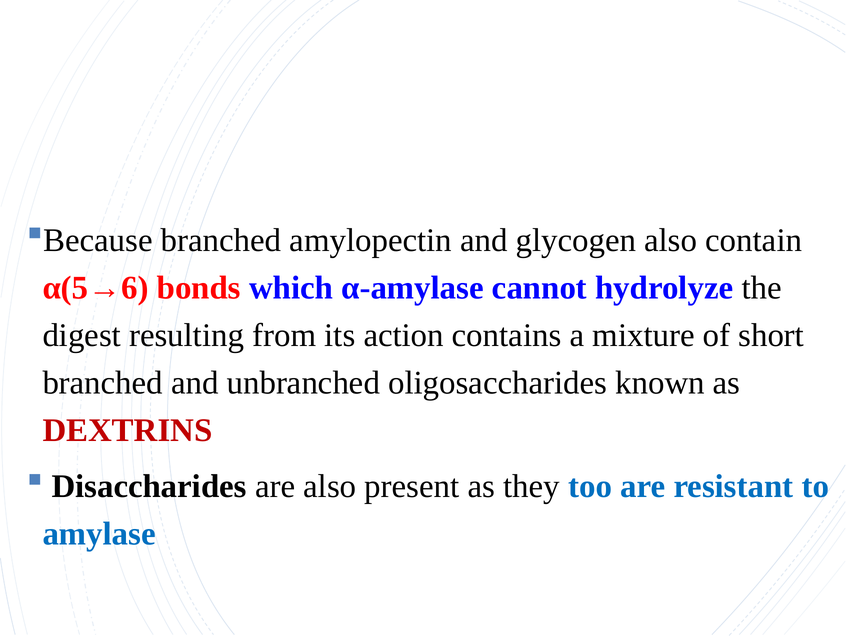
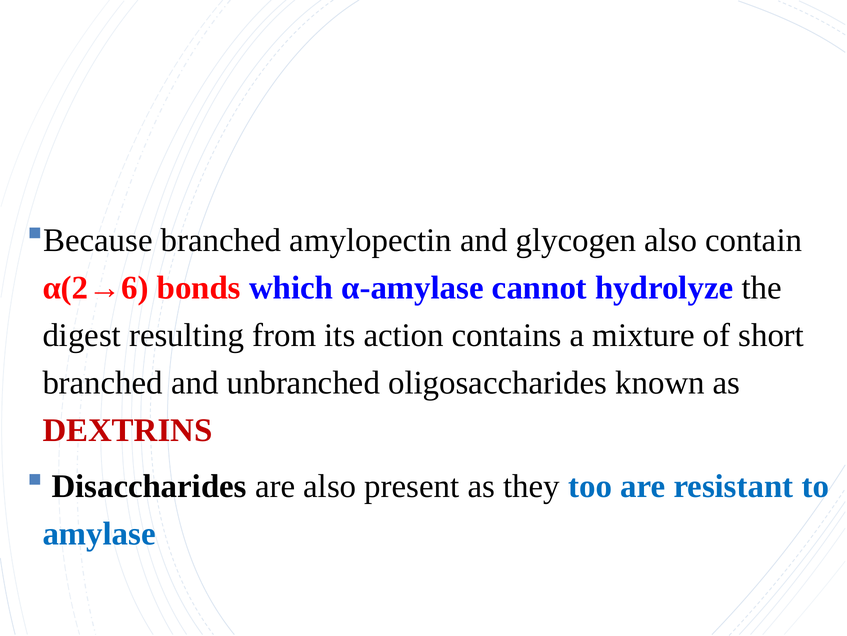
α(5→6: α(5→6 -> α(2→6
